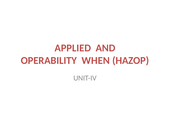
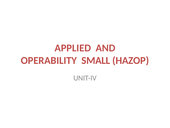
WHEN: WHEN -> SMALL
